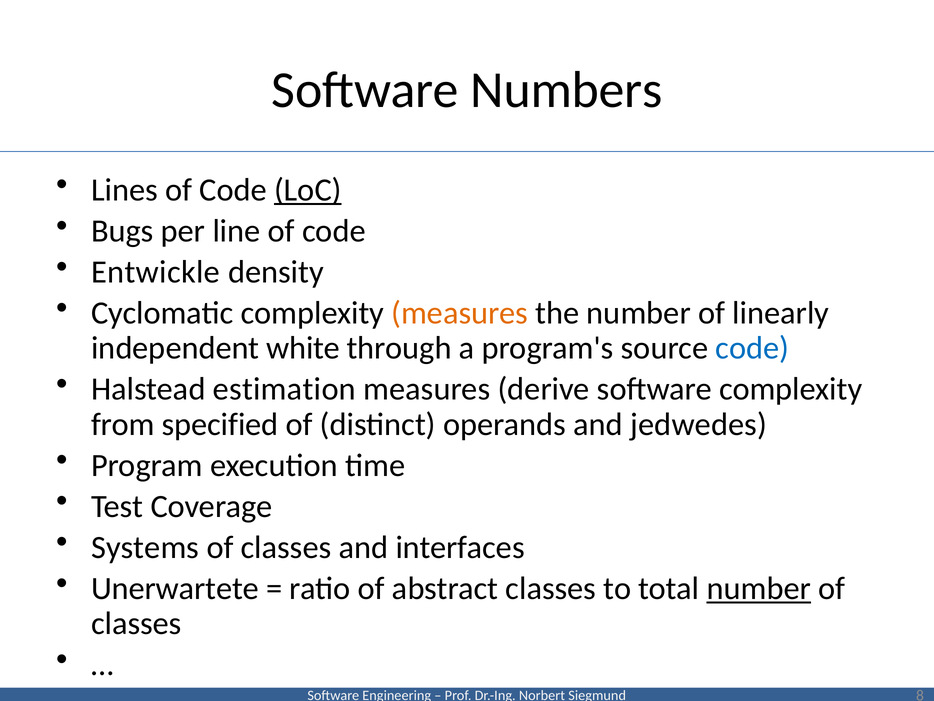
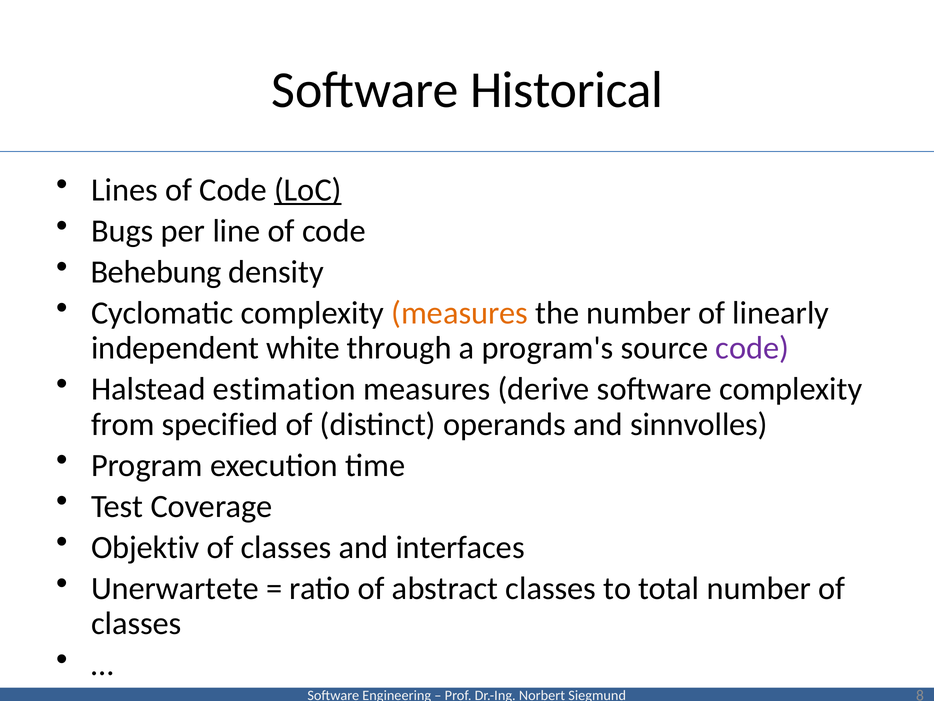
Numbers: Numbers -> Historical
Entwickle: Entwickle -> Behebung
code at (752, 348) colour: blue -> purple
jedwedes: jedwedes -> sinnvolles
Systems: Systems -> Objektiv
number at (759, 588) underline: present -> none
